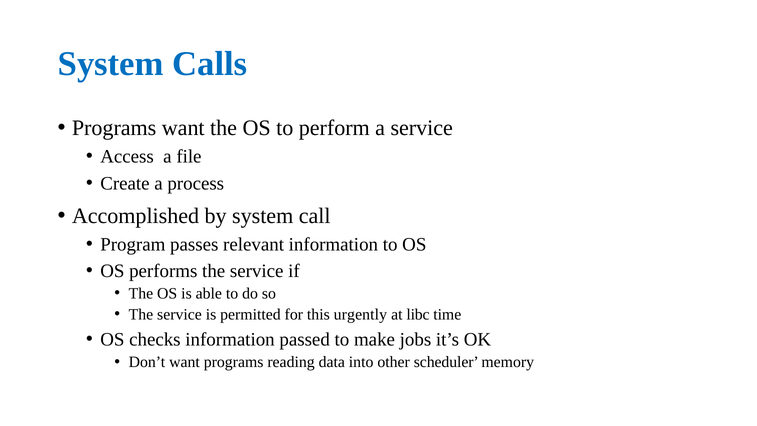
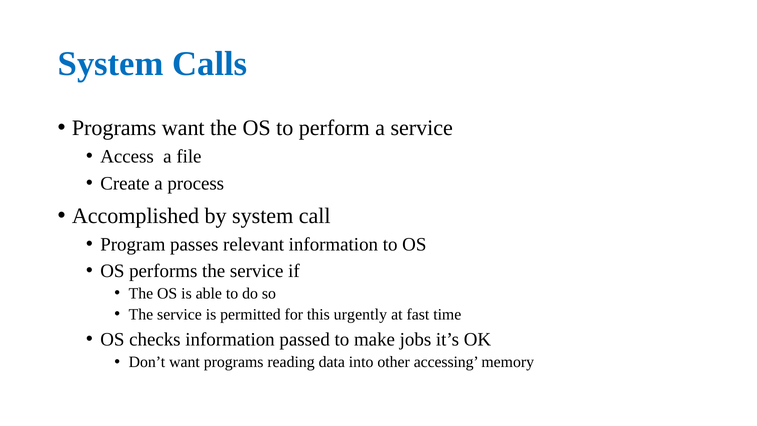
libc: libc -> fast
scheduler: scheduler -> accessing
